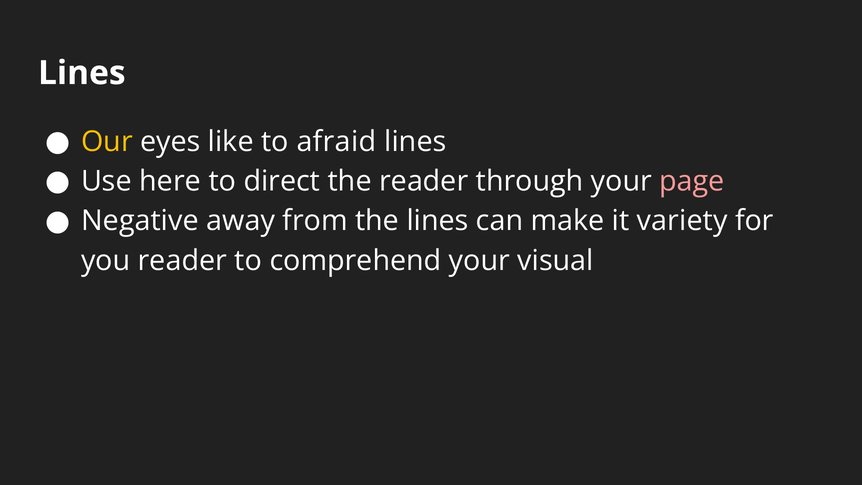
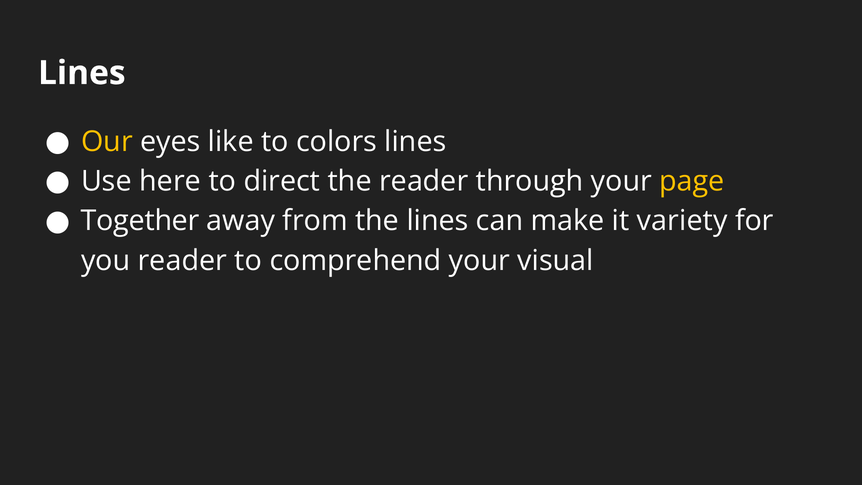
afraid: afraid -> colors
page colour: pink -> yellow
Negative: Negative -> Together
